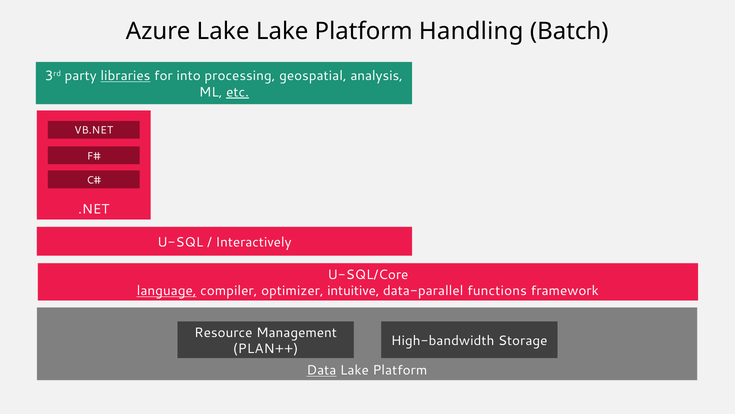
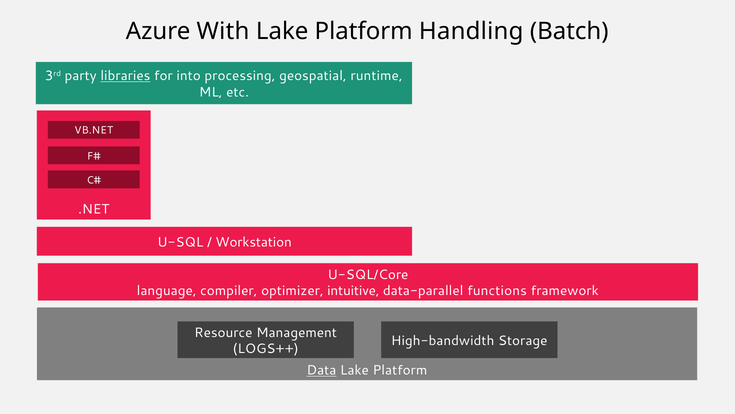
Azure Lake: Lake -> With
analysis: analysis -> runtime
etc underline: present -> none
Interactively: Interactively -> Workstation
language underline: present -> none
PLAN++: PLAN++ -> LOGS++
